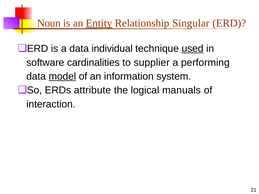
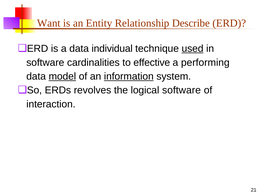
Noun: Noun -> Want
Entity underline: present -> none
Singular: Singular -> Describe
supplier: supplier -> effective
information underline: none -> present
attribute: attribute -> revolves
logical manuals: manuals -> software
